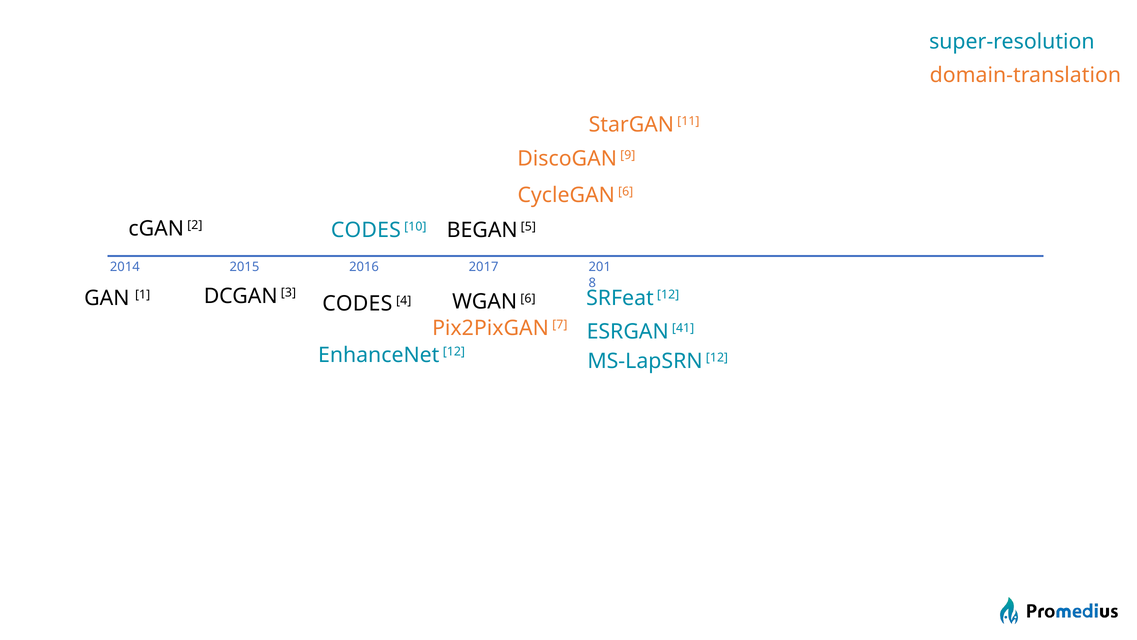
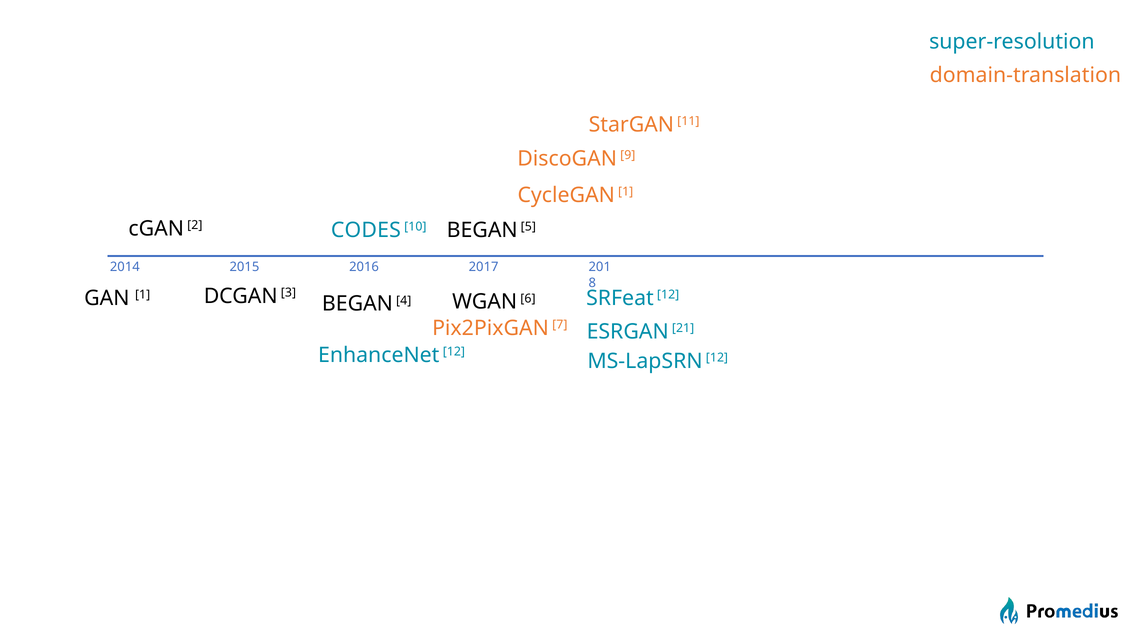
CycleGAN 6: 6 -> 1
CODES at (357, 304): CODES -> BEGAN
41: 41 -> 21
